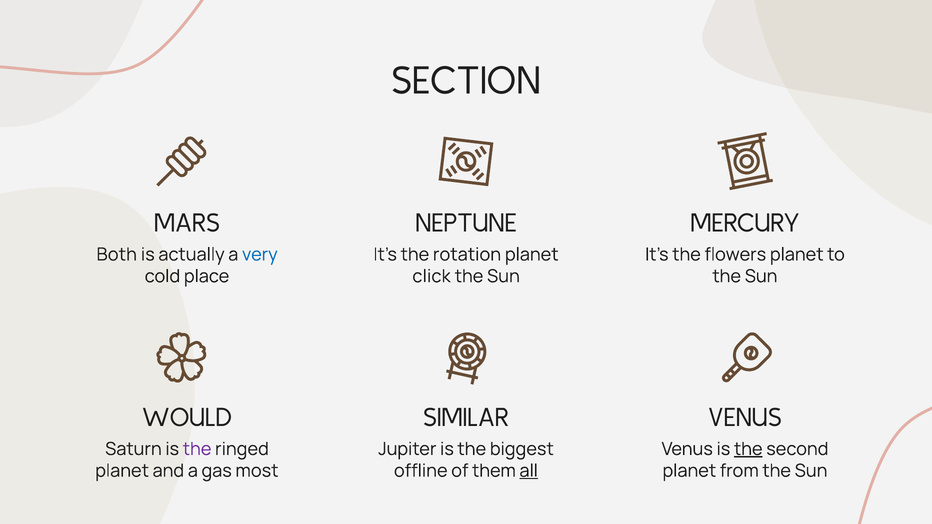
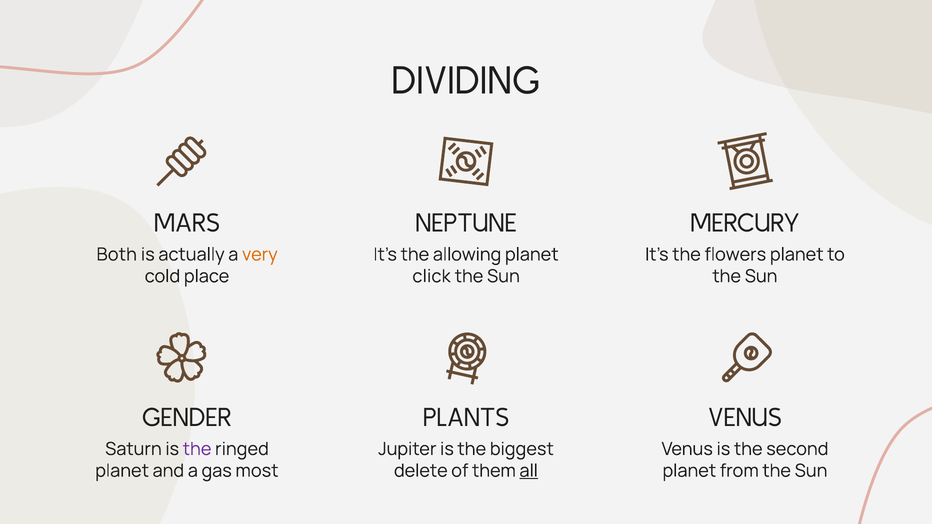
SECTION: SECTION -> DIVIDING
very colour: blue -> orange
rotation: rotation -> allowing
WOULD: WOULD -> GENDER
SIMILAR: SIMILAR -> PLANTS
the at (748, 449) underline: present -> none
offline: offline -> delete
